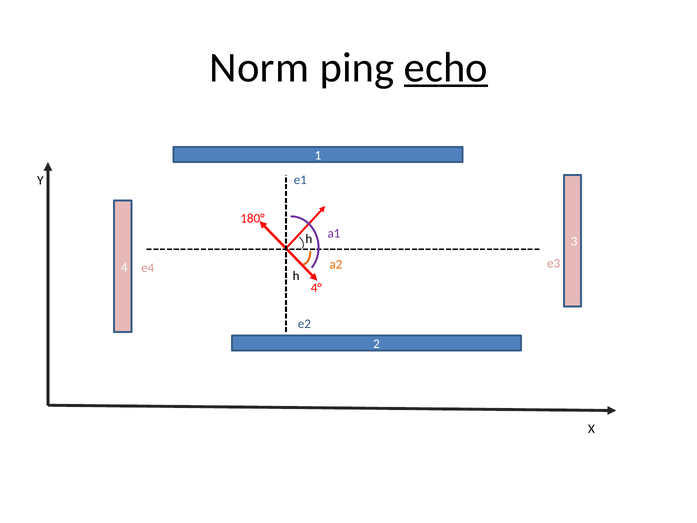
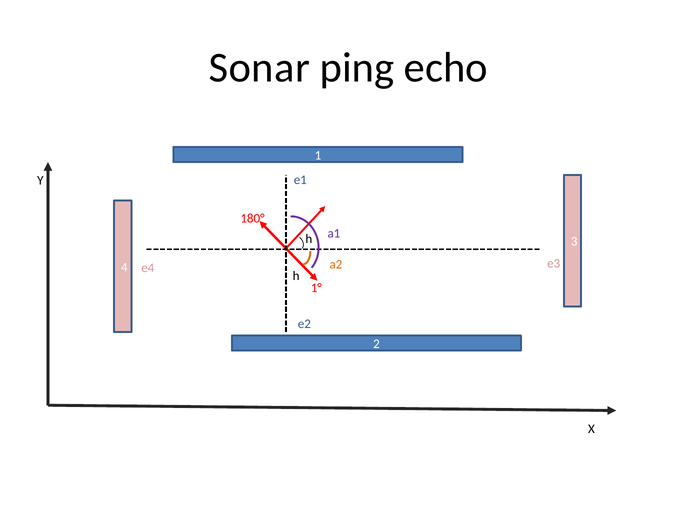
Norm: Norm -> Sonar
echo underline: present -> none
4°: 4° -> 1°
